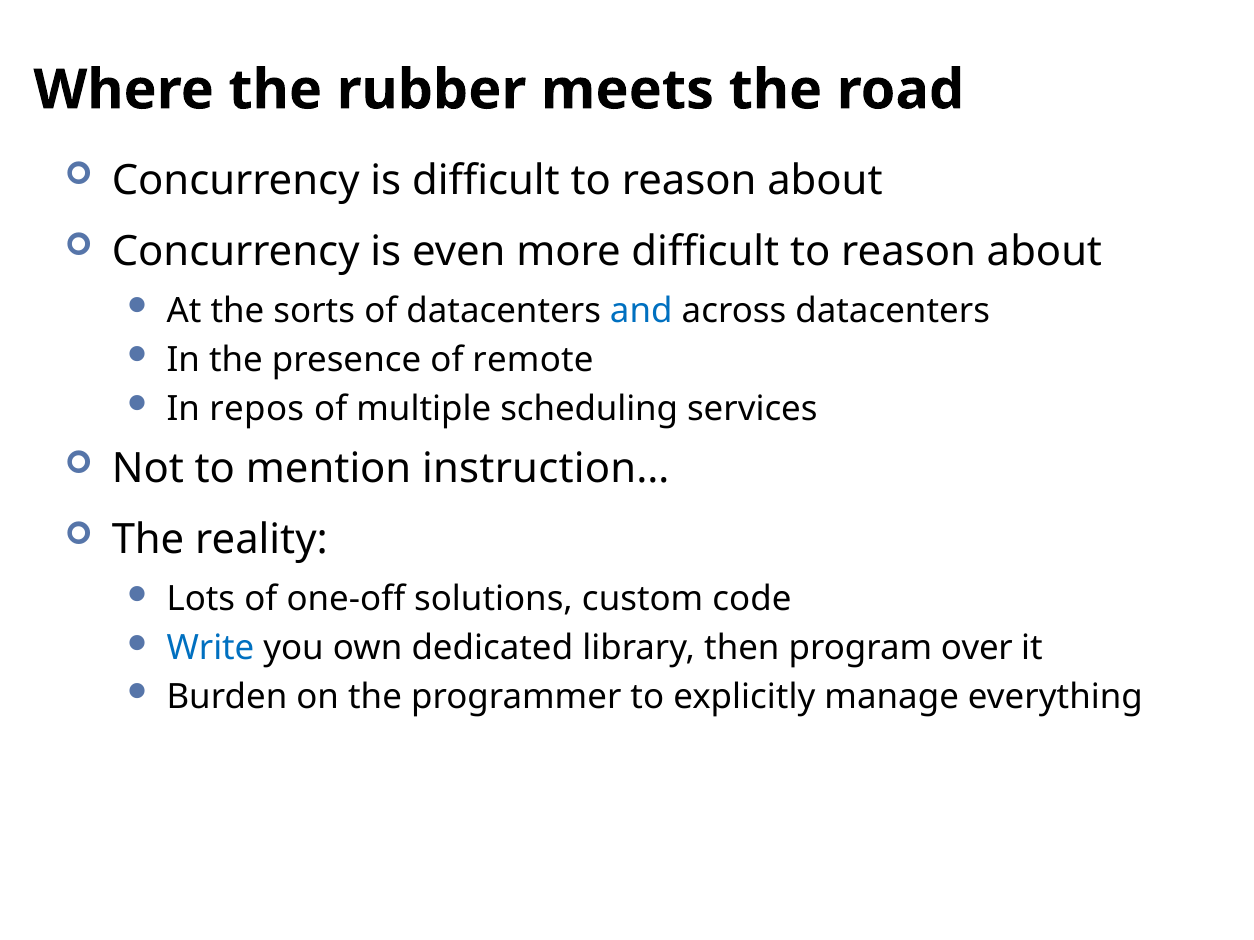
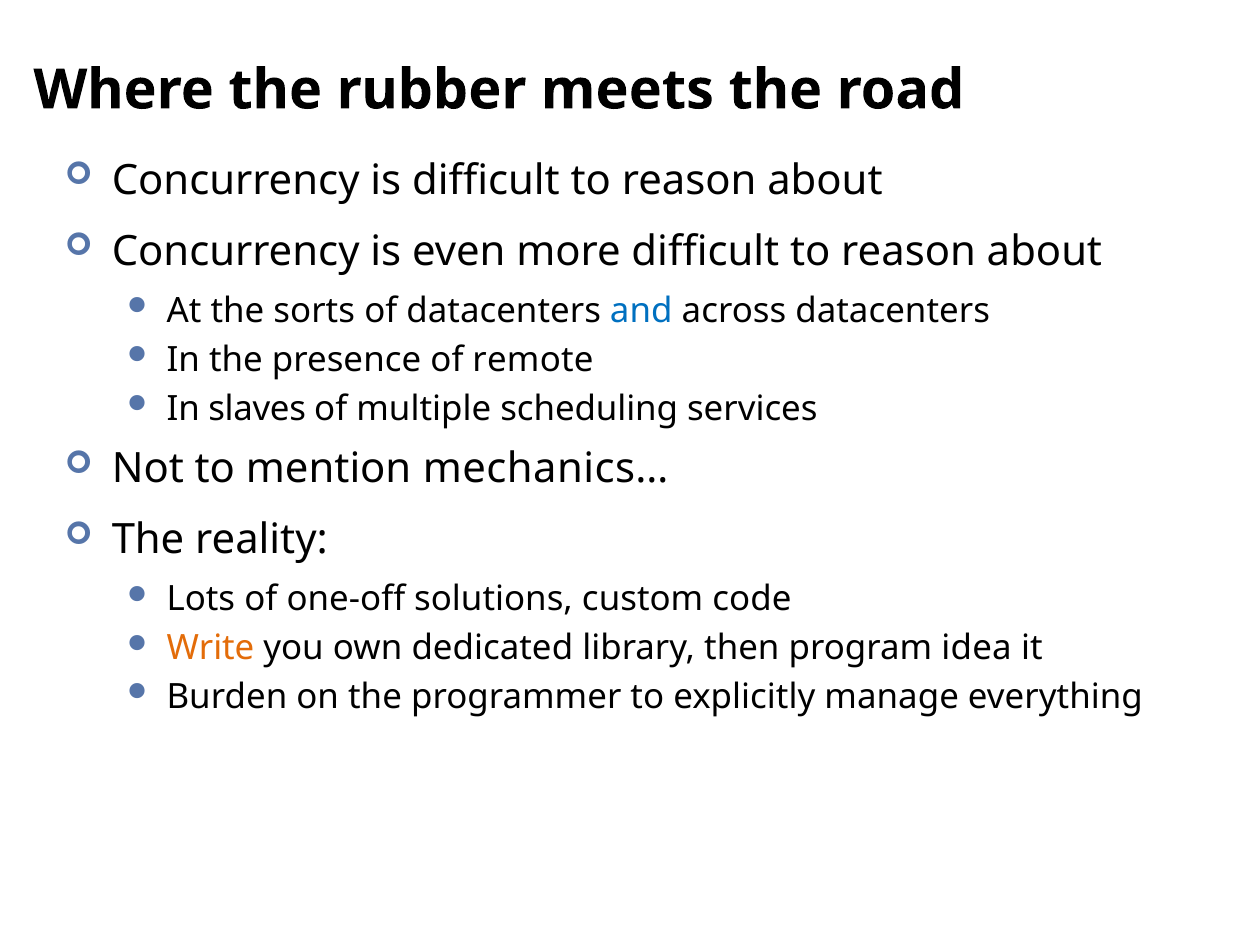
repos: repos -> slaves
instruction…: instruction… -> mechanics…
Write colour: blue -> orange
over: over -> idea
